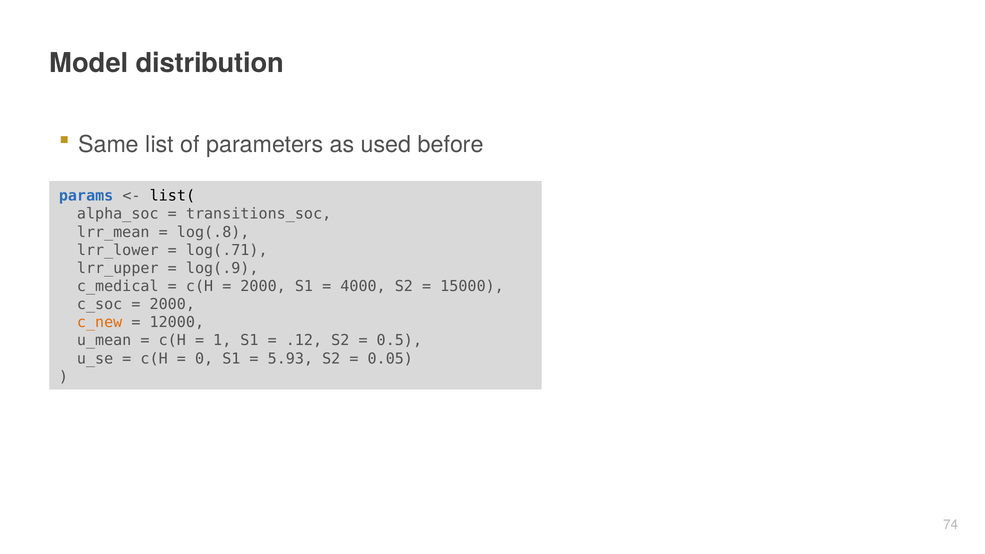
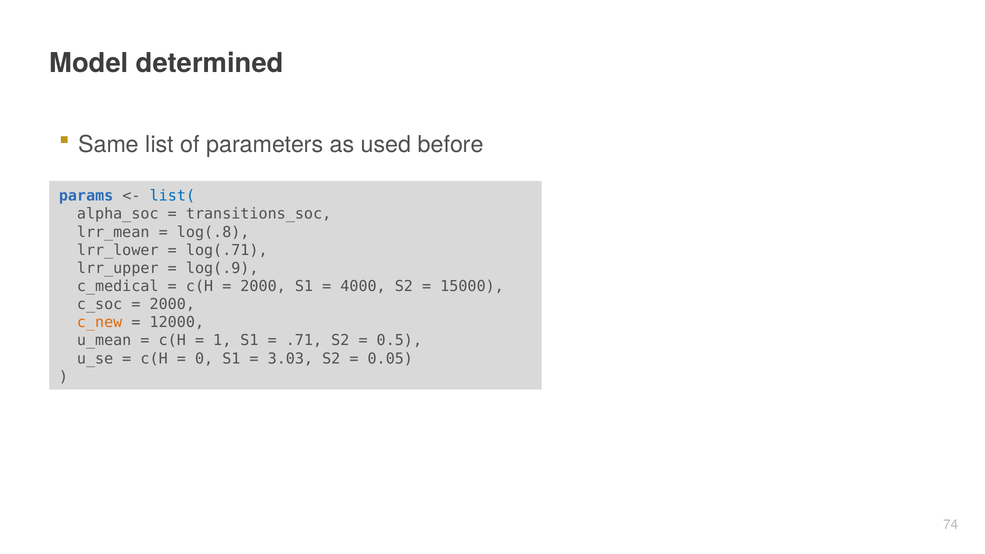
distribution: distribution -> determined
list( colour: black -> blue
.12: .12 -> .71
5.93: 5.93 -> 3.03
